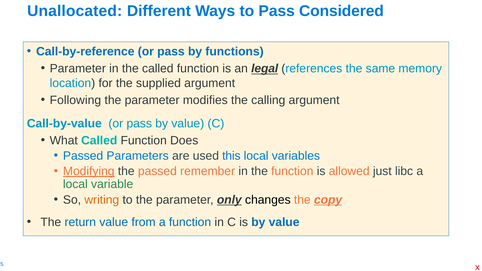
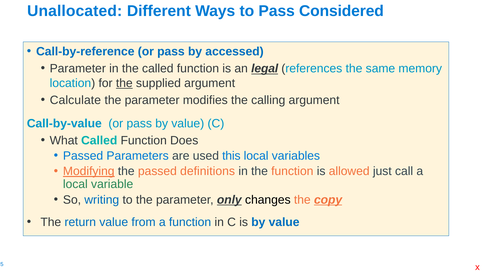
functions: functions -> accessed
the at (124, 83) underline: none -> present
Following: Following -> Calculate
remember: remember -> definitions
libc: libc -> call
writing colour: orange -> blue
